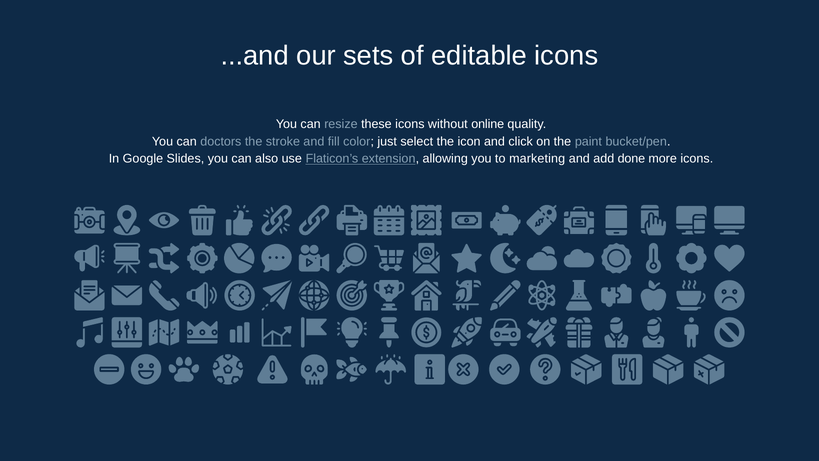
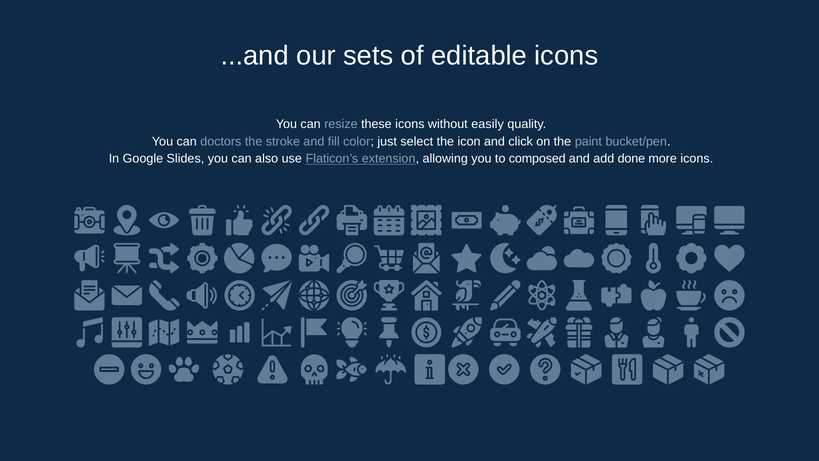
online: online -> easily
marketing: marketing -> composed
